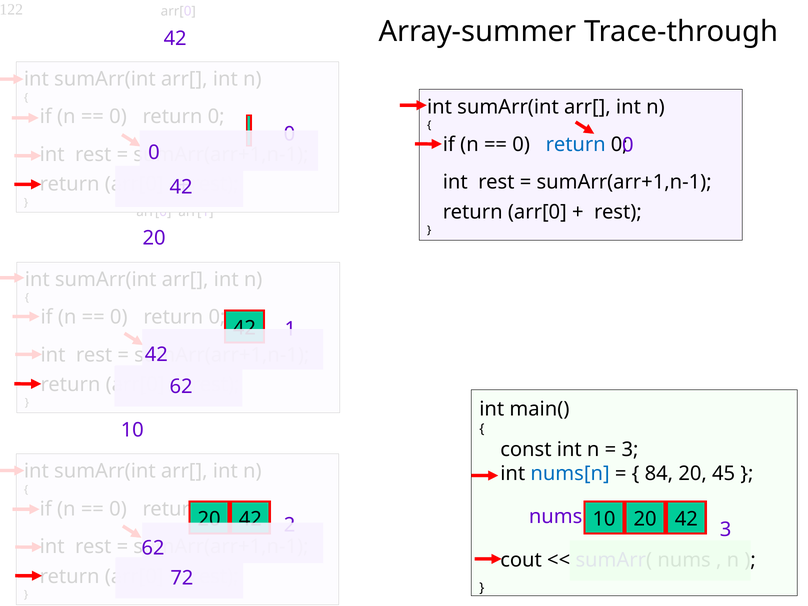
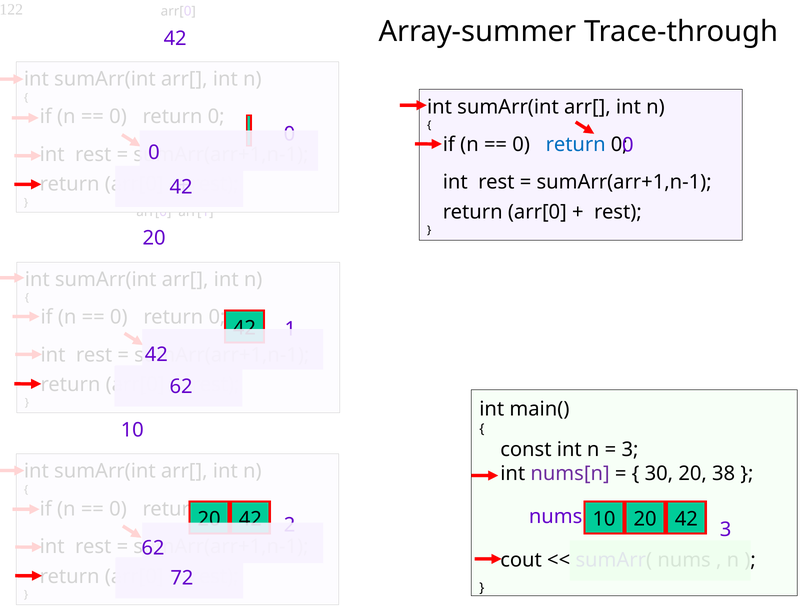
nums[n colour: blue -> purple
84: 84 -> 30
45: 45 -> 38
